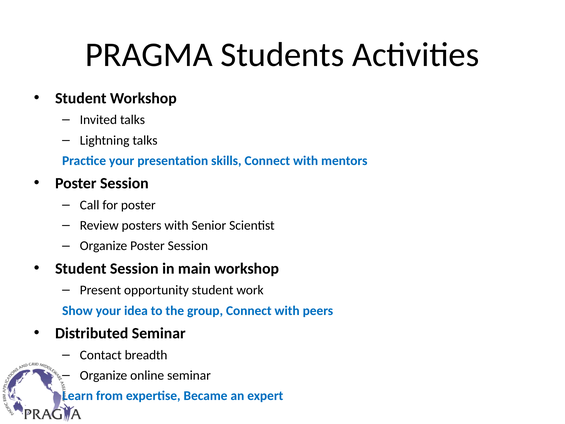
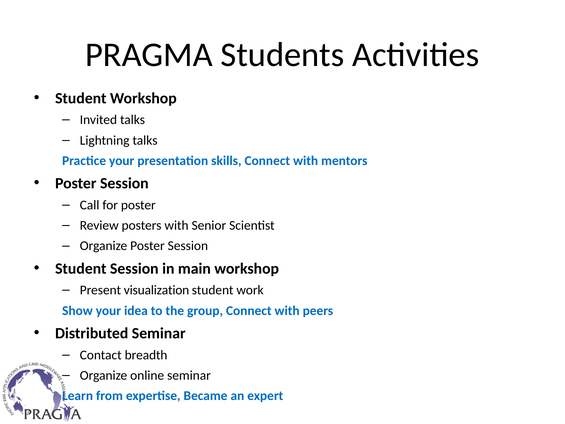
opportunity: opportunity -> visualization
